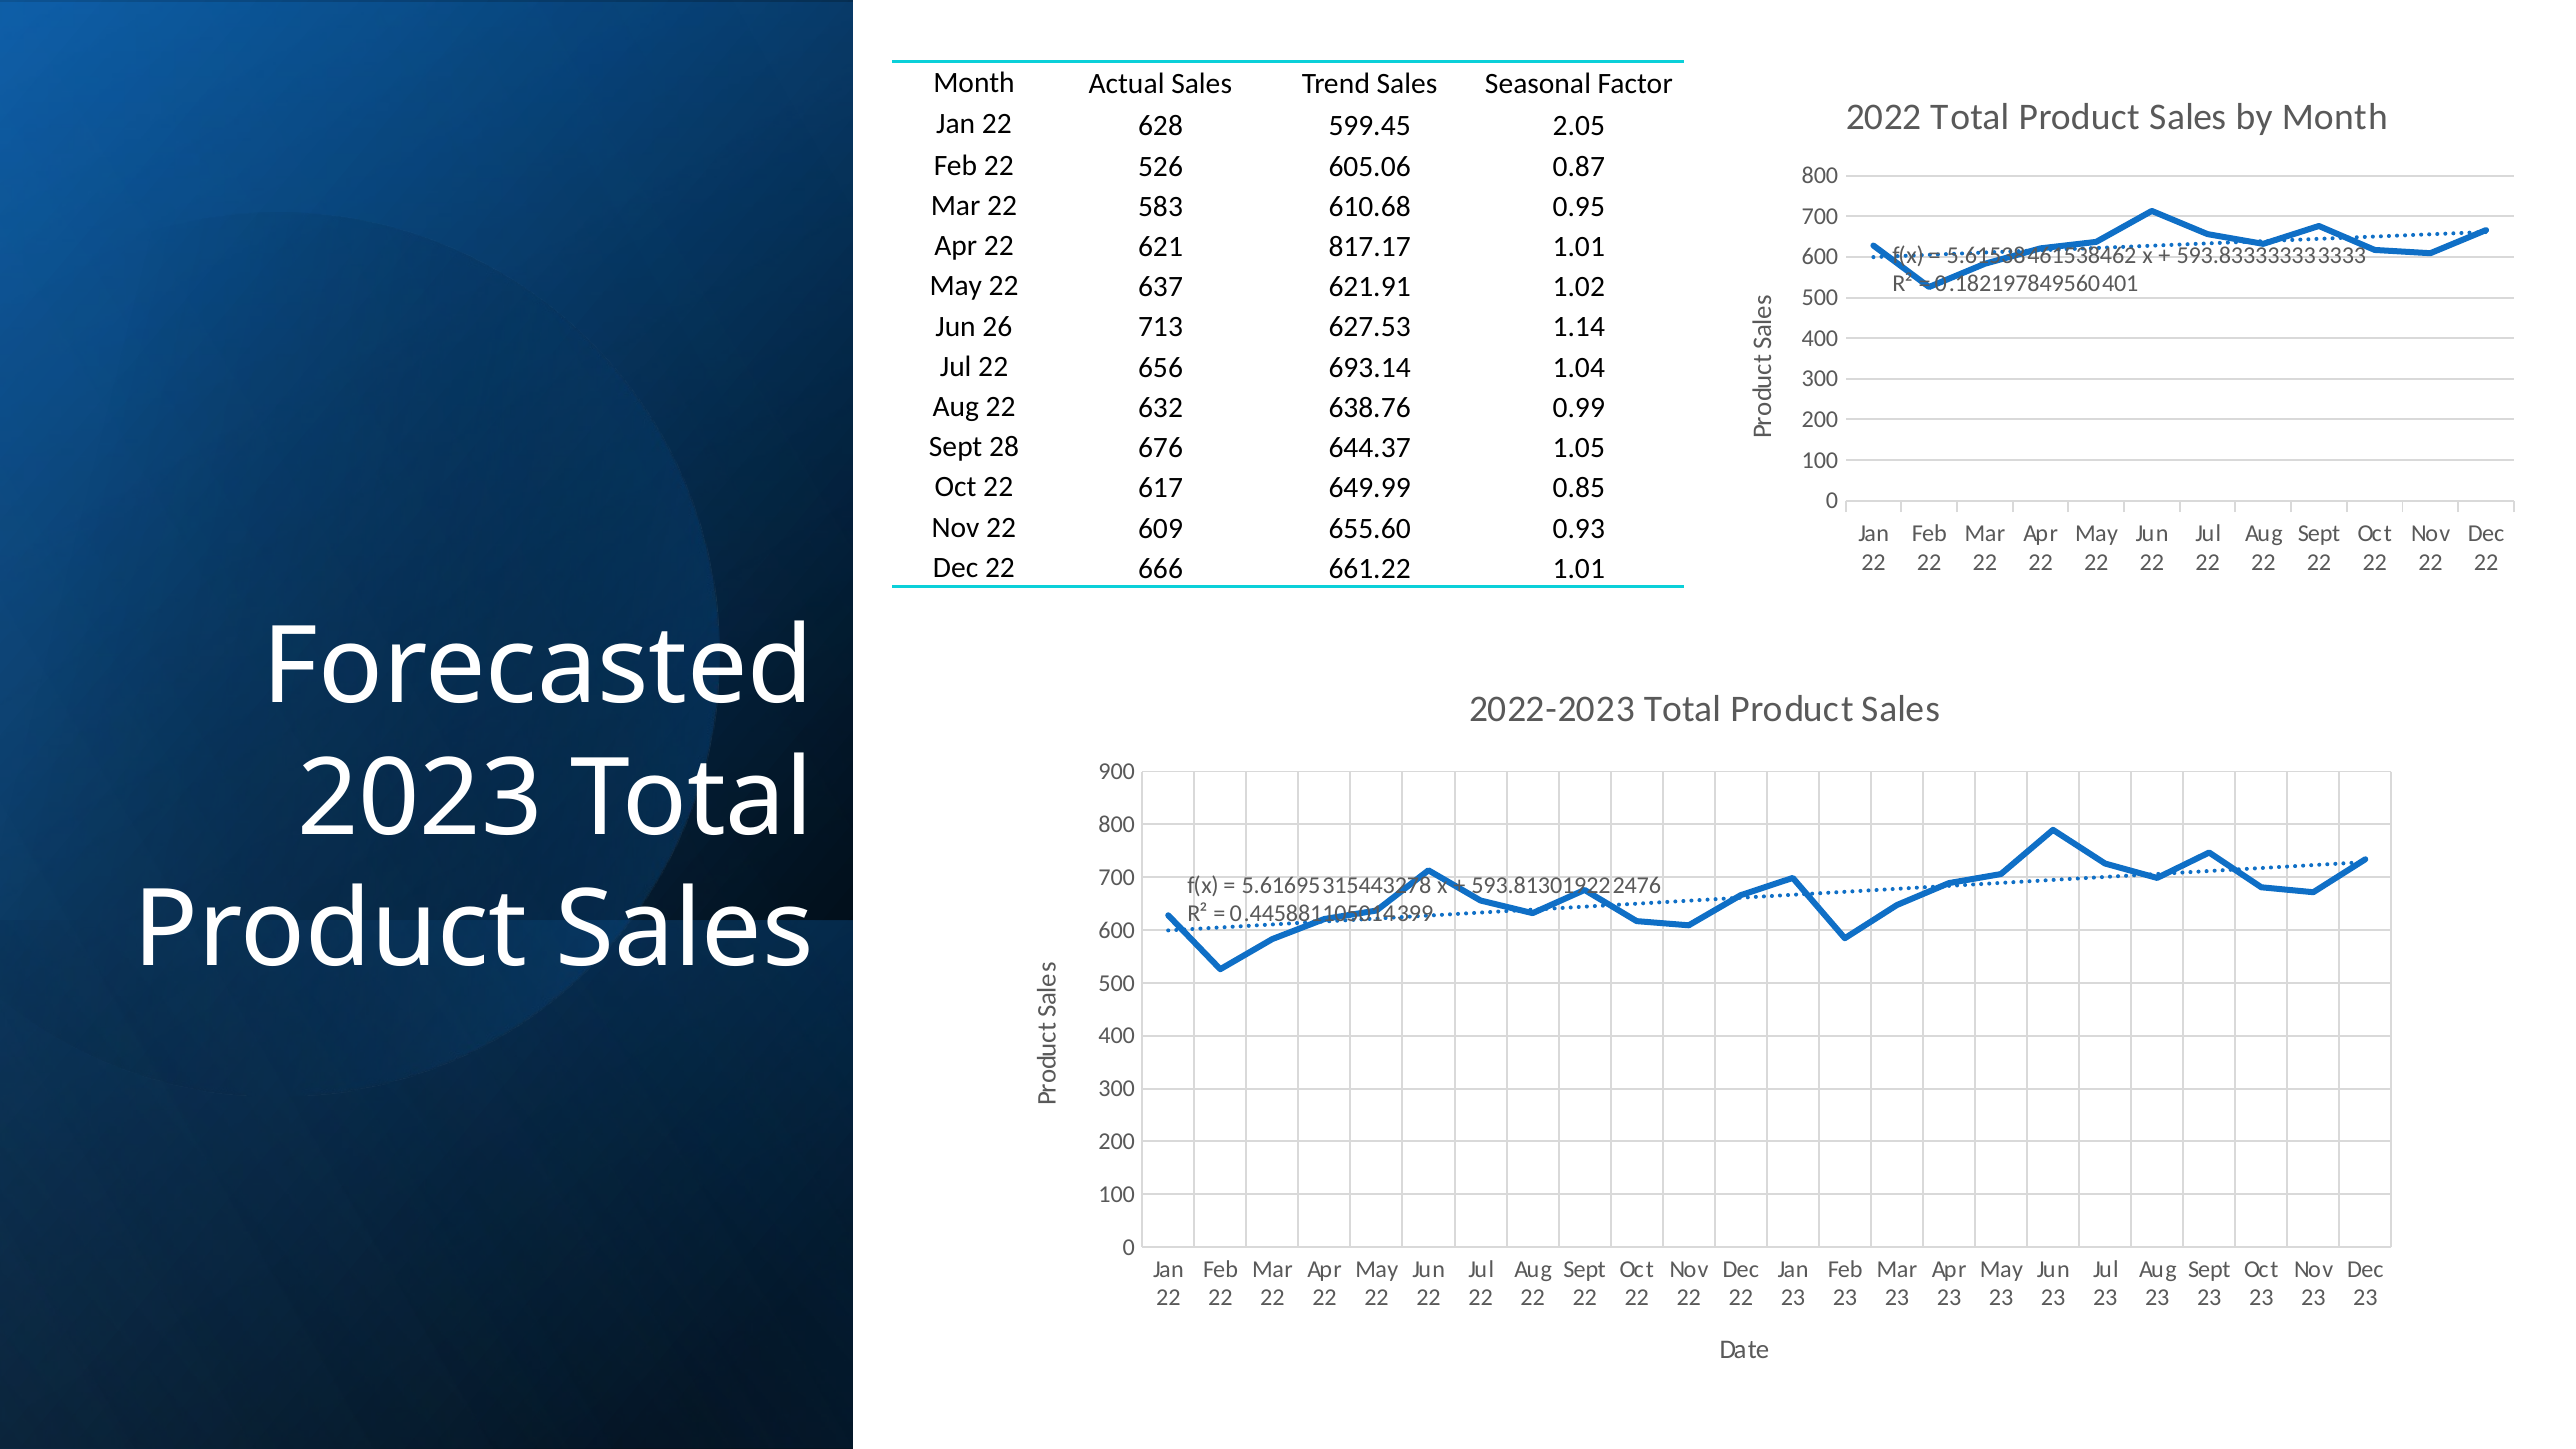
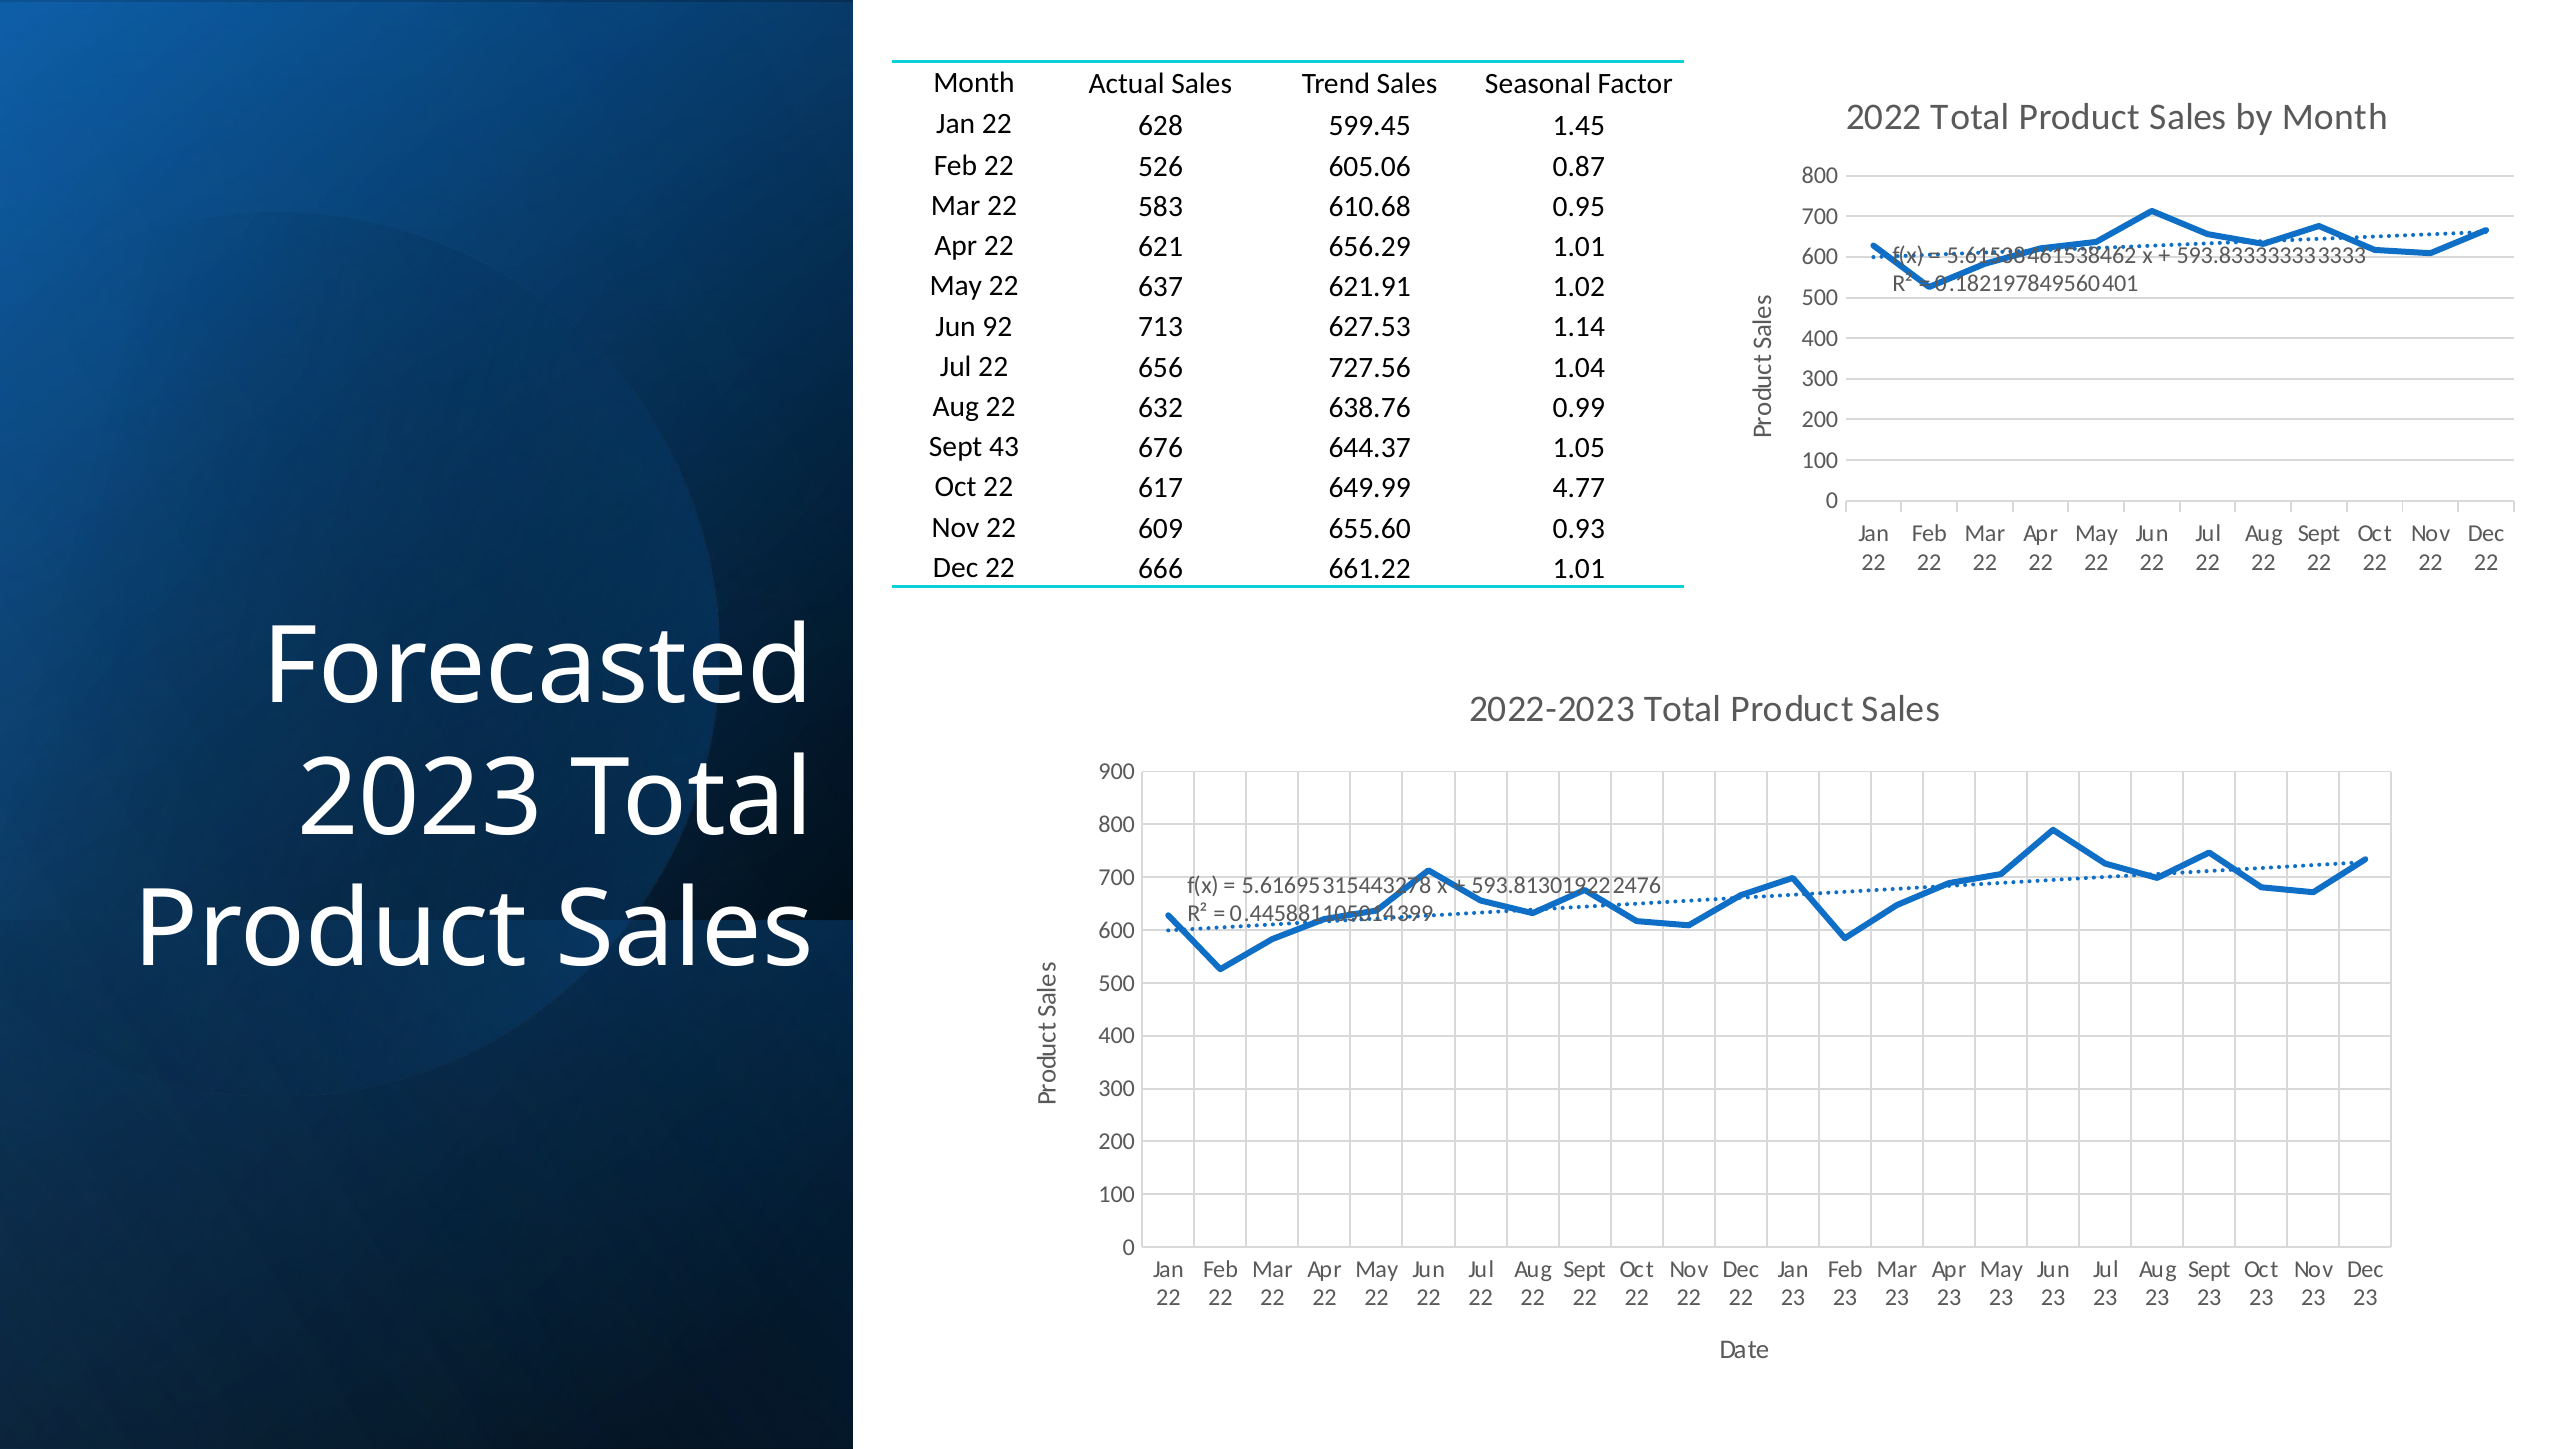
2.05: 2.05 -> 1.45
817.17: 817.17 -> 656.29
26: 26 -> 92
693.14: 693.14 -> 727.56
28: 28 -> 43
0.85: 0.85 -> 4.77
